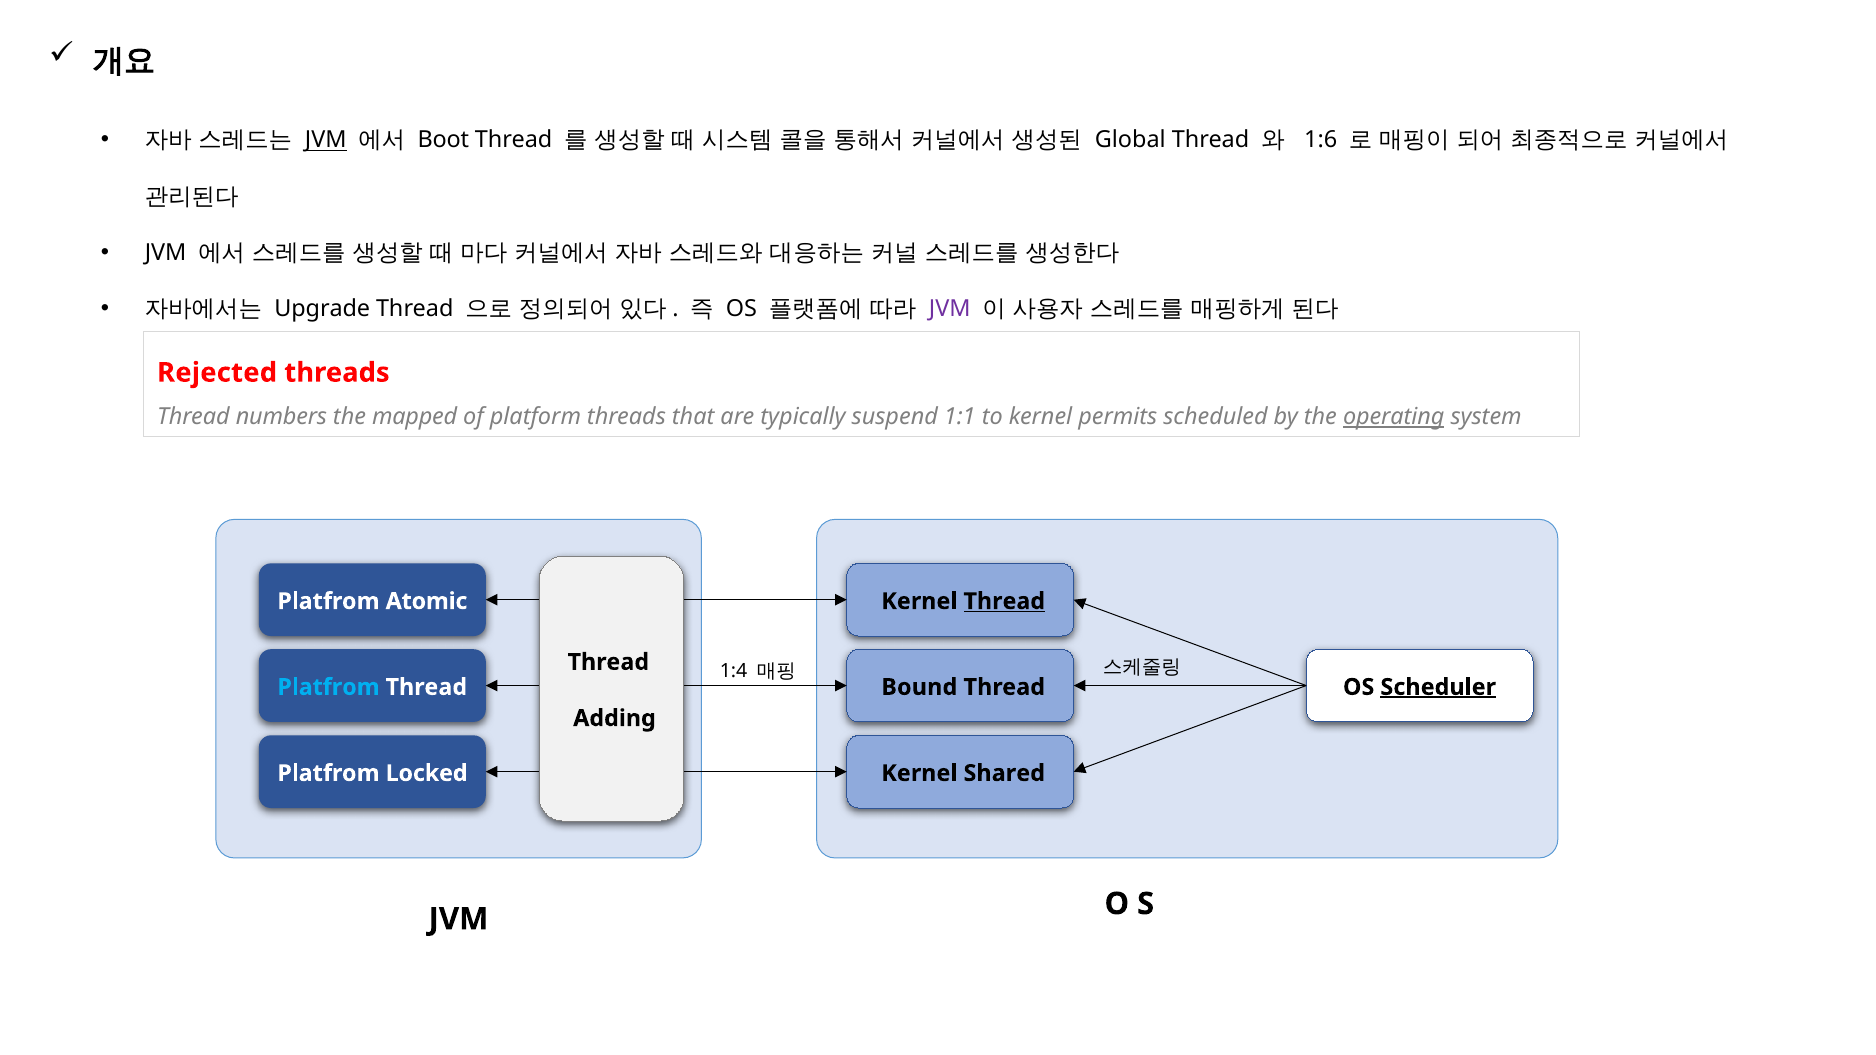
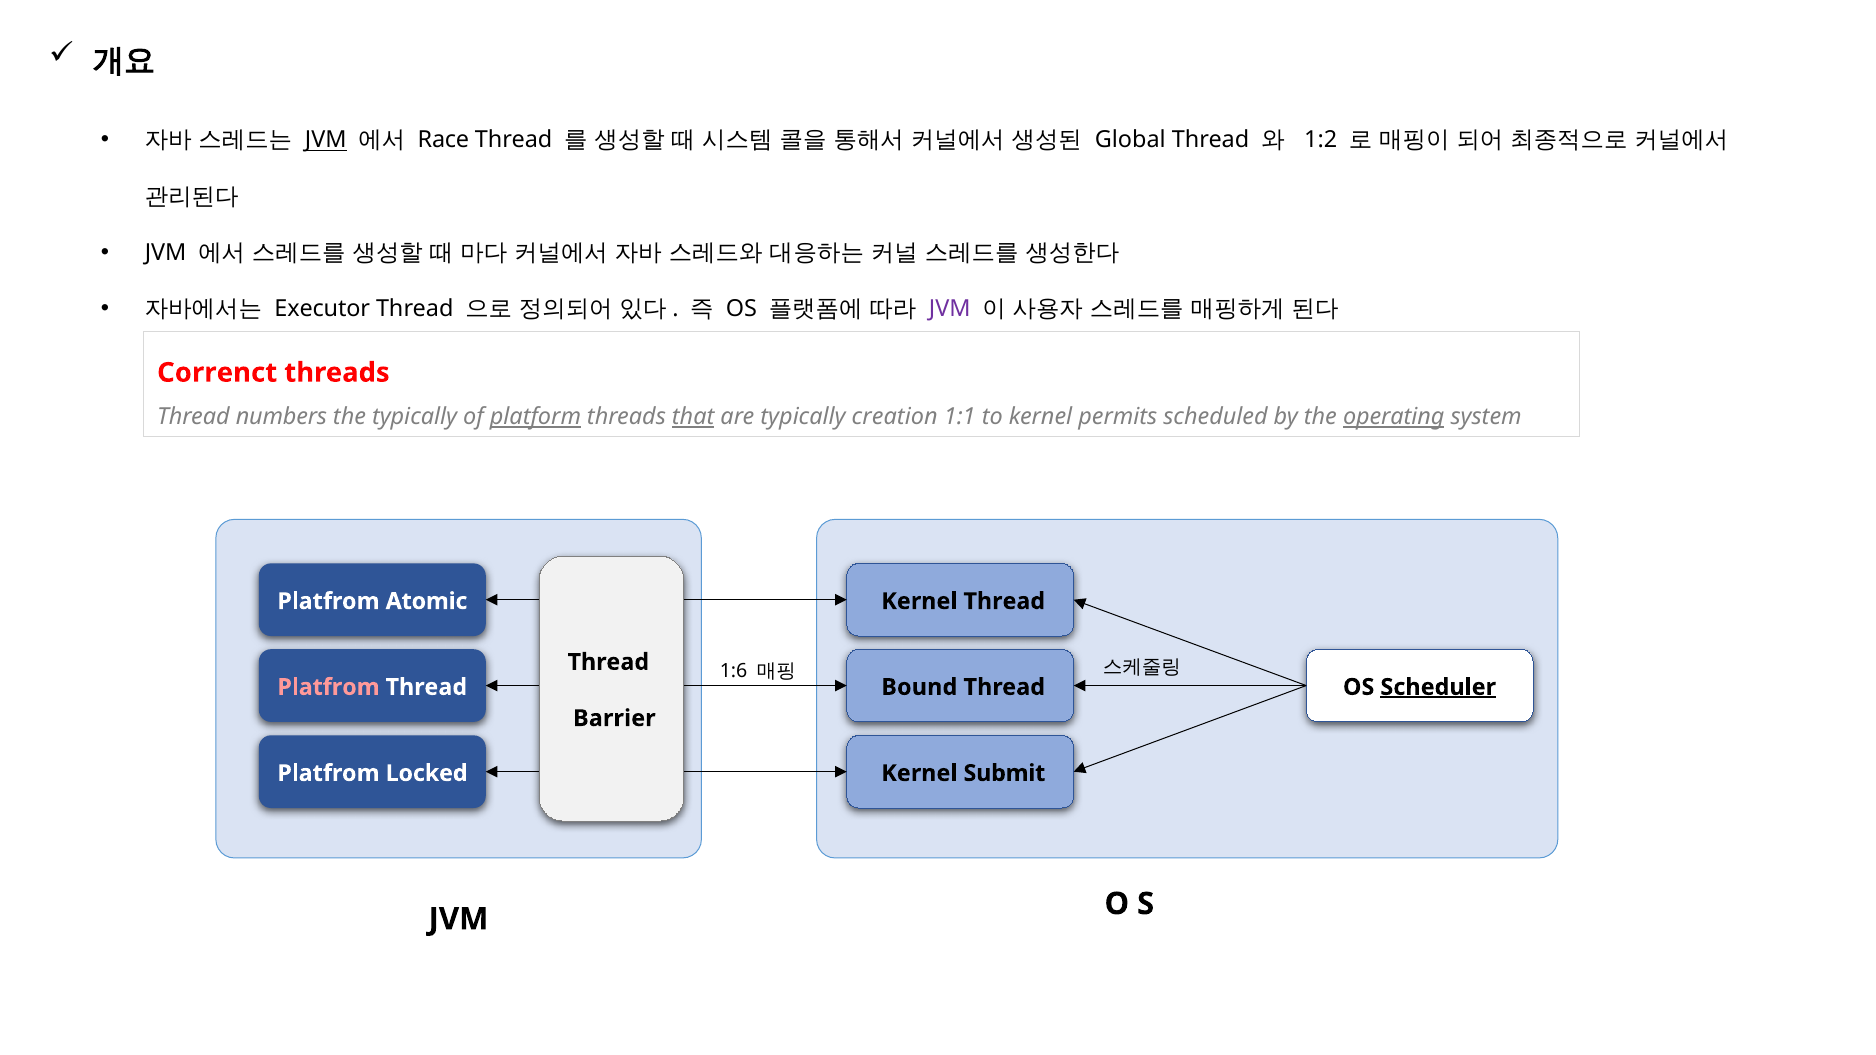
Boot: Boot -> Race
1:6: 1:6 -> 1:2
Upgrade: Upgrade -> Executor
Rejected: Rejected -> Correnct
the mapped: mapped -> typically
platform underline: none -> present
that underline: none -> present
suspend: suspend -> creation
Thread at (1004, 601) underline: present -> none
1:4: 1:4 -> 1:6
Platfrom at (328, 687) colour: light blue -> pink
Adding: Adding -> Barrier
Shared: Shared -> Submit
